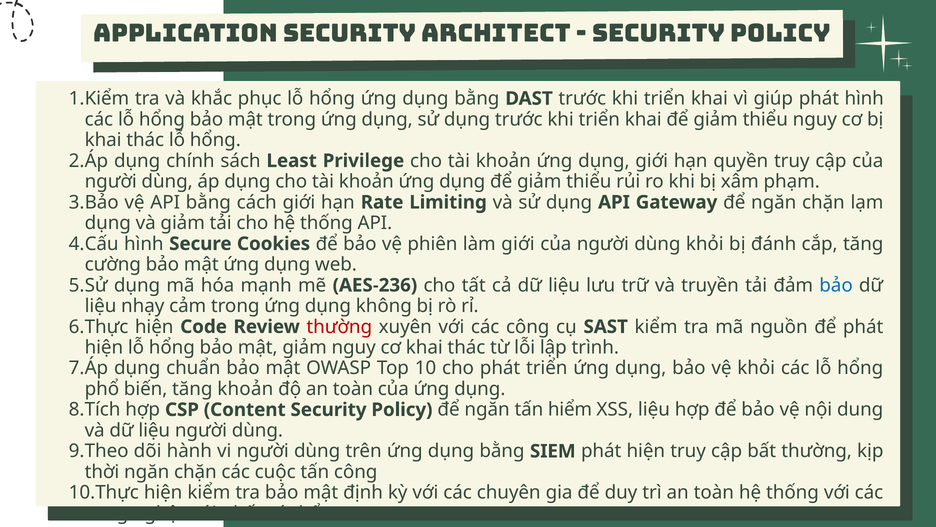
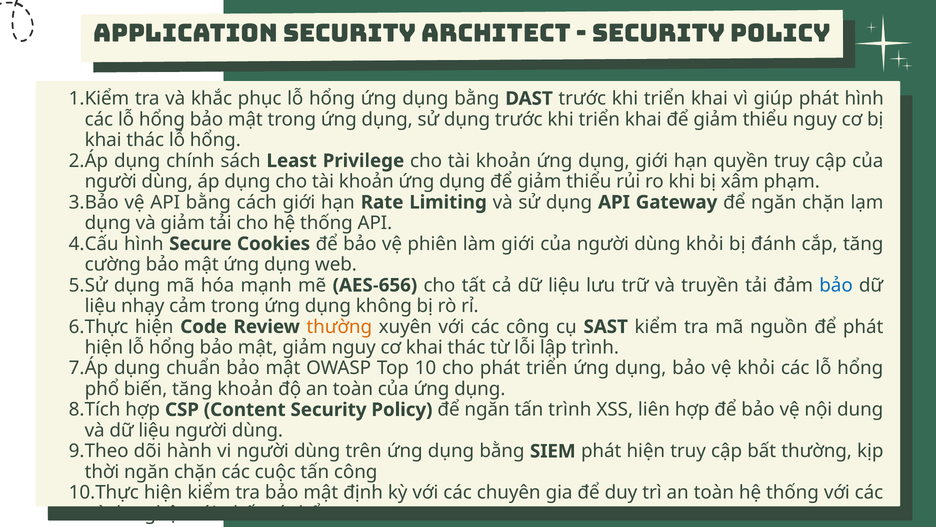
AES-236: AES-236 -> AES-656
thường at (339, 326) colour: red -> orange
tấn hiểm: hiểm -> trình
XSS liệu: liệu -> liên
cung at (106, 513): cung -> trình
